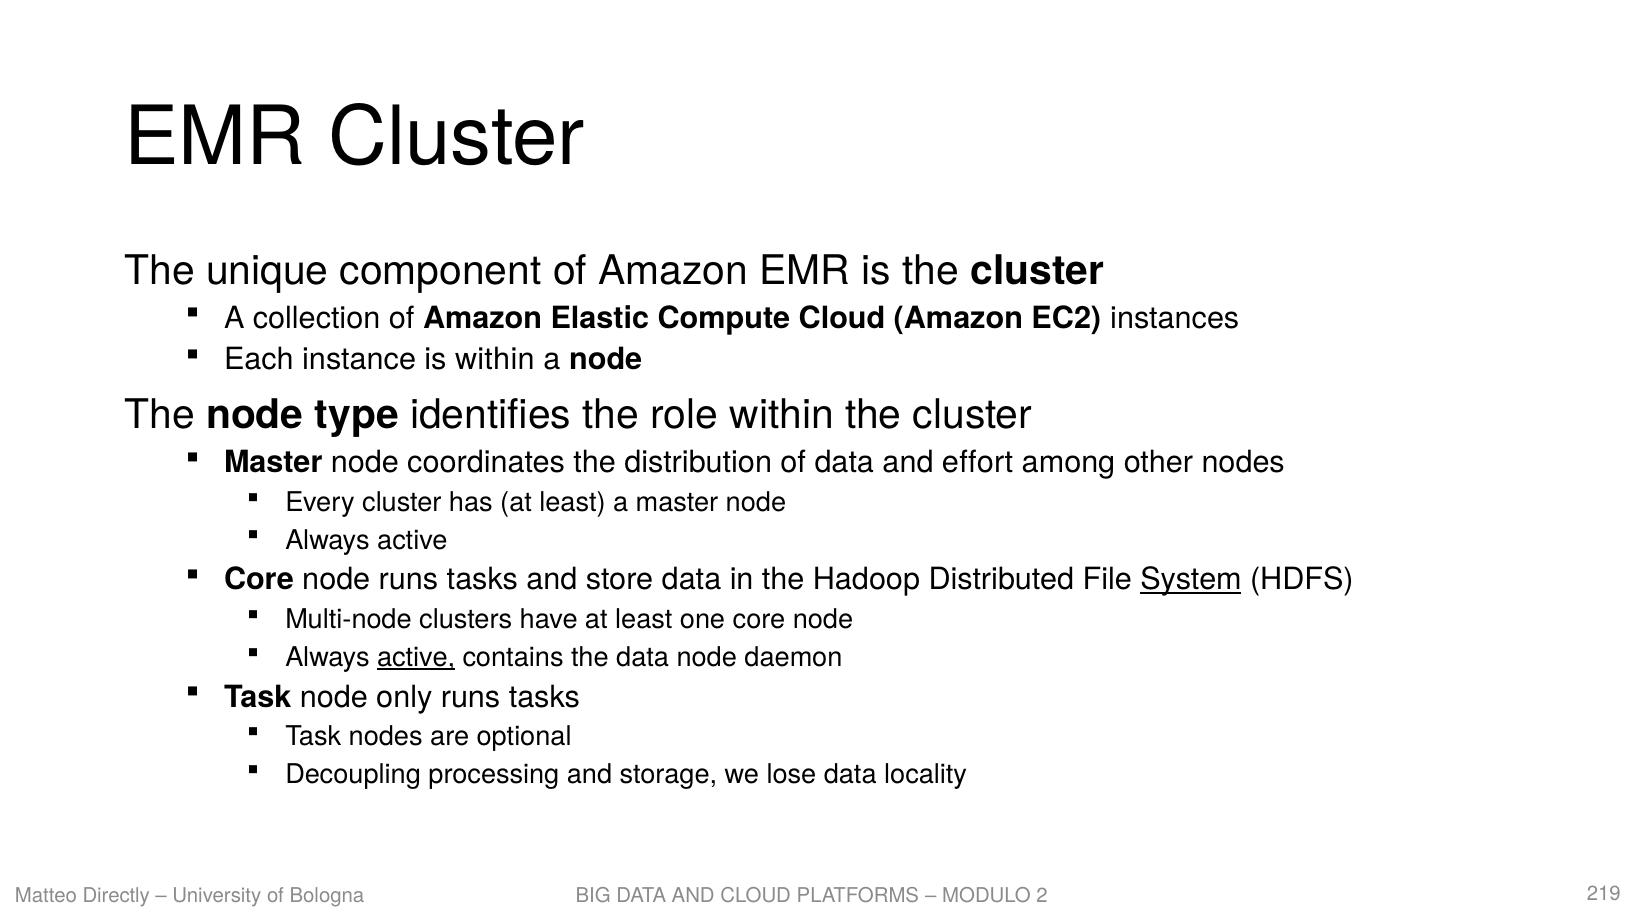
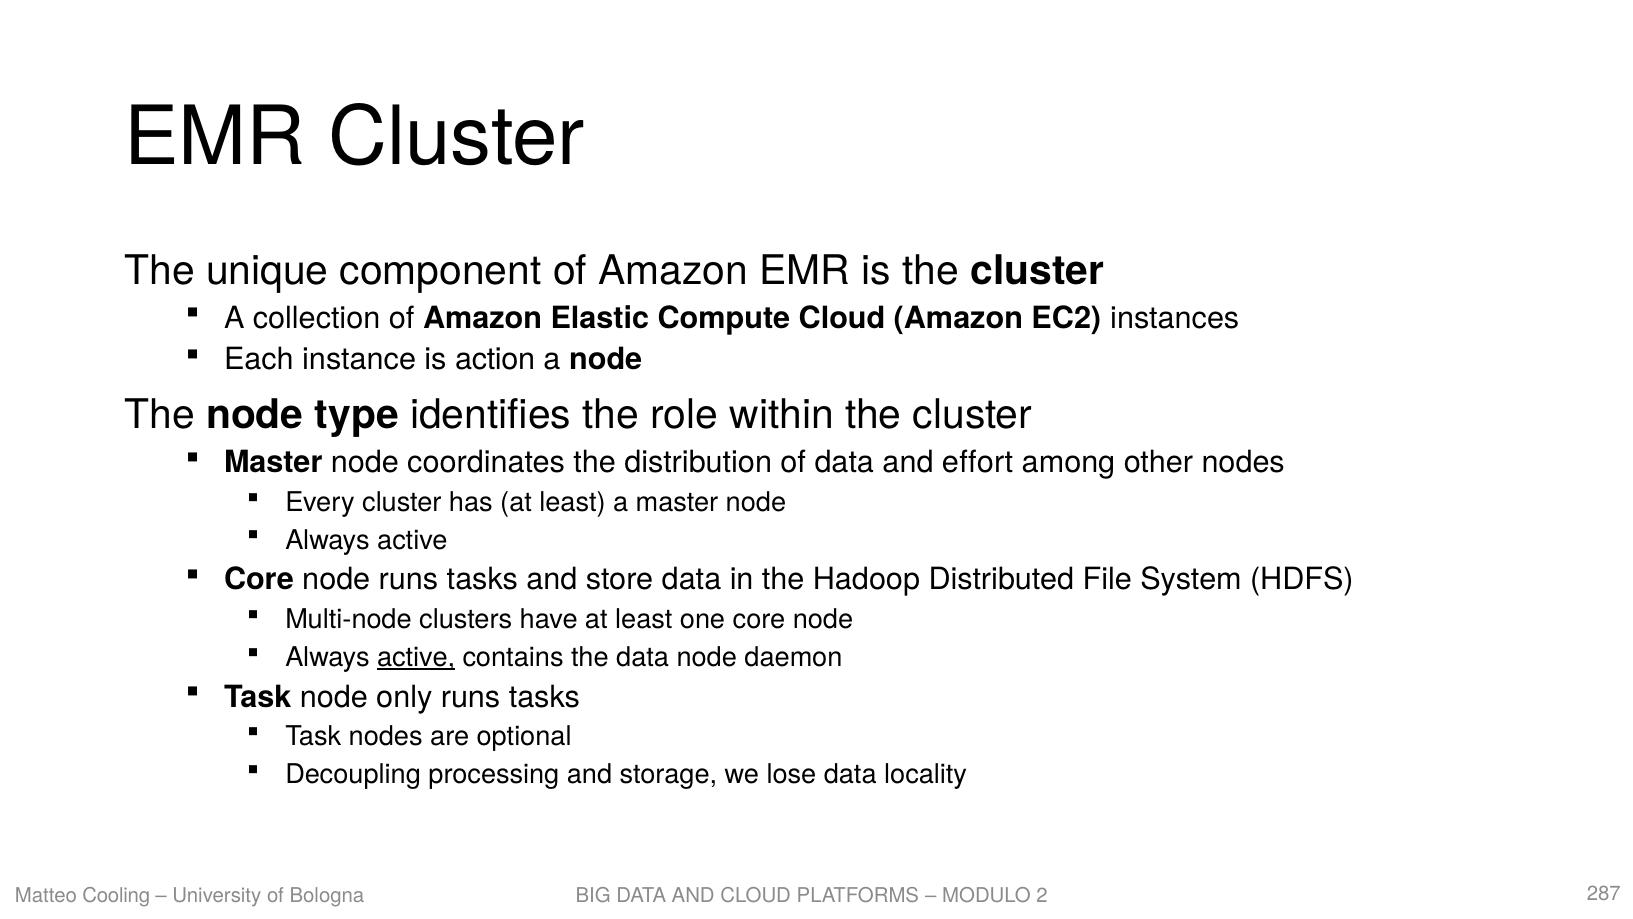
is within: within -> action
System underline: present -> none
Directly: Directly -> Cooling
219: 219 -> 287
